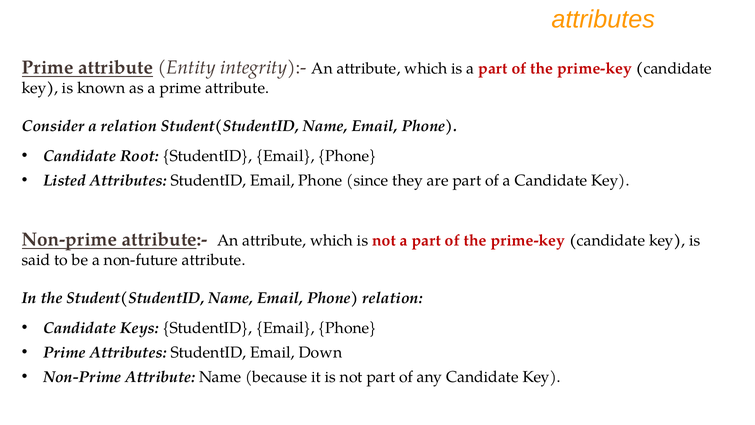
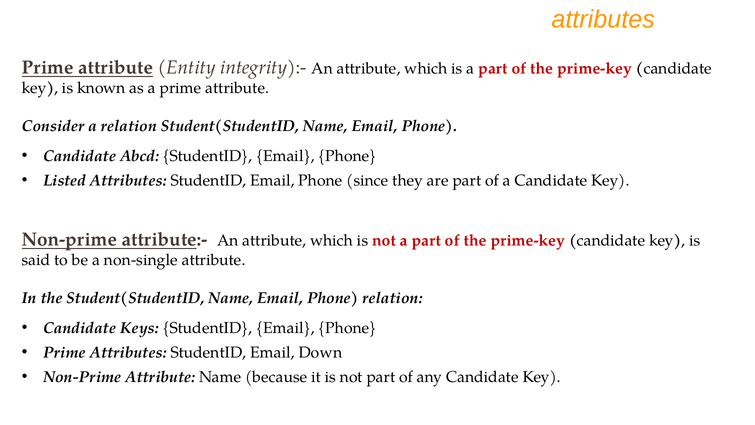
Root: Root -> Abcd
non-future: non-future -> non-single
